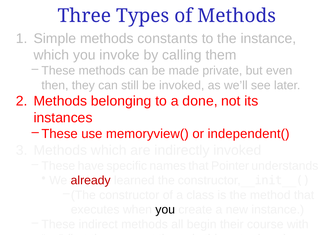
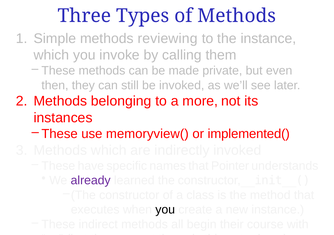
constants: constants -> reviewing
done: done -> more
independent(: independent( -> implemented(
already colour: red -> purple
